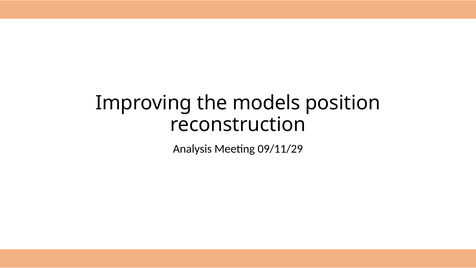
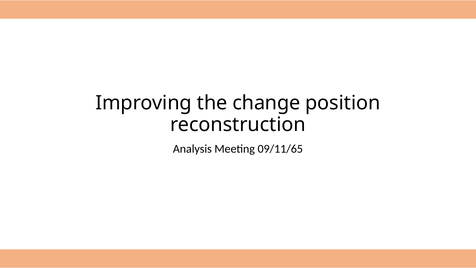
models: models -> change
09/11/29: 09/11/29 -> 09/11/65
